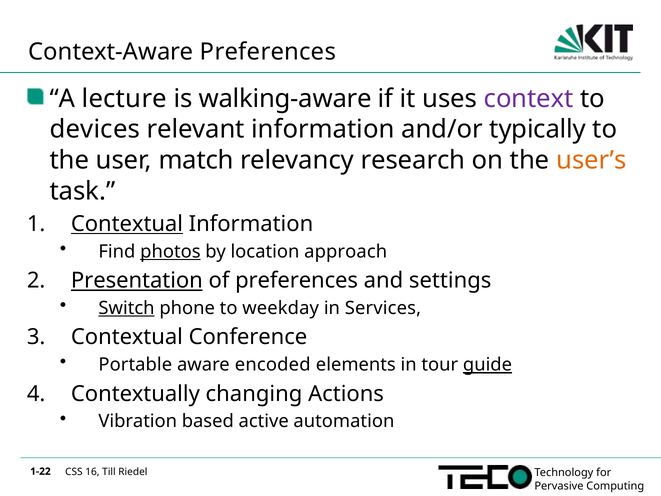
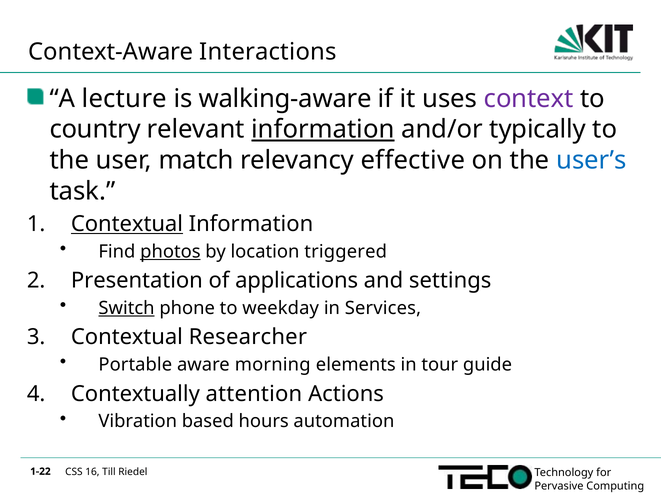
Context-Aware Preferences: Preferences -> Interactions
devices: devices -> country
information at (323, 129) underline: none -> present
research: research -> effective
user’s colour: orange -> blue
approach: approach -> triggered
Presentation underline: present -> none
of preferences: preferences -> applications
Conference: Conference -> Researcher
encoded: encoded -> morning
guide underline: present -> none
changing: changing -> attention
active: active -> hours
